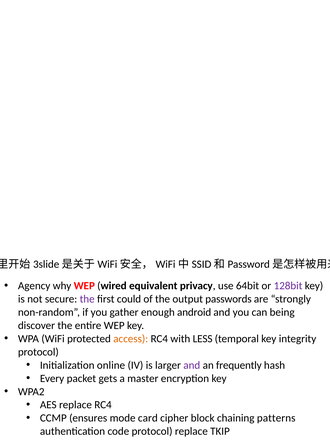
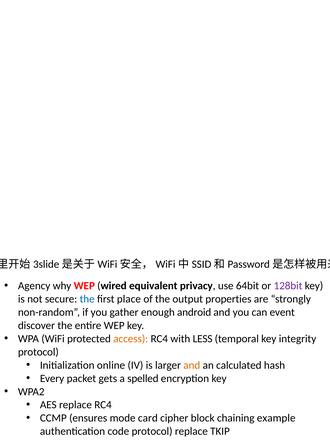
the at (87, 298) colour: purple -> blue
could: could -> place
passwords: passwords -> properties
being: being -> event
and at (192, 364) colour: purple -> orange
frequently: frequently -> calculated
master: master -> spelled
patterns: patterns -> example
